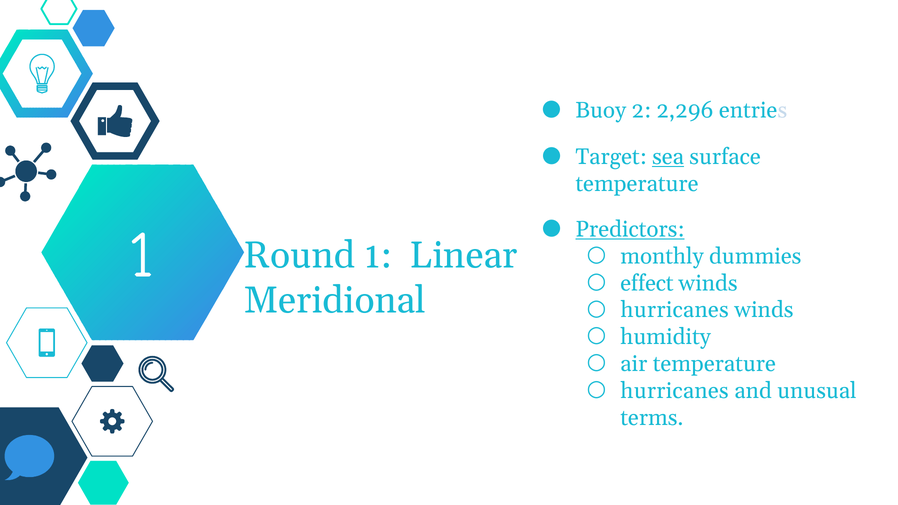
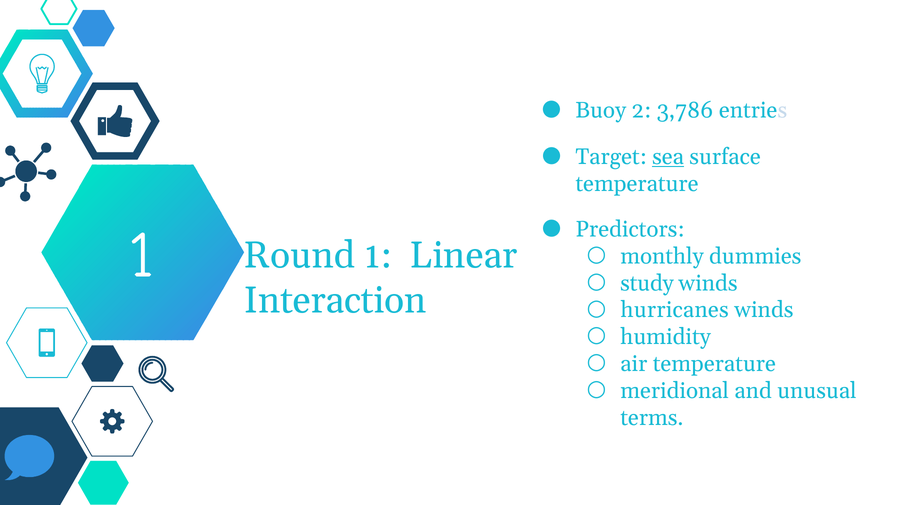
2,296: 2,296 -> 3,786
Predictors underline: present -> none
effect: effect -> study
Meridional: Meridional -> Interaction
hurricanes at (675, 391): hurricanes -> meridional
